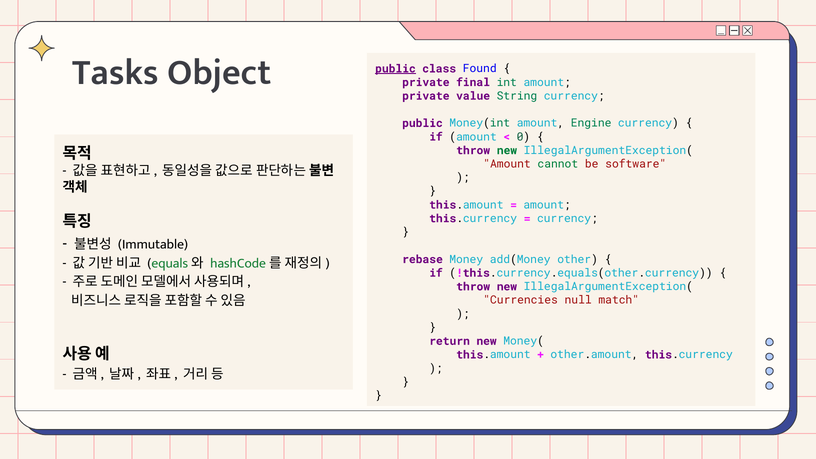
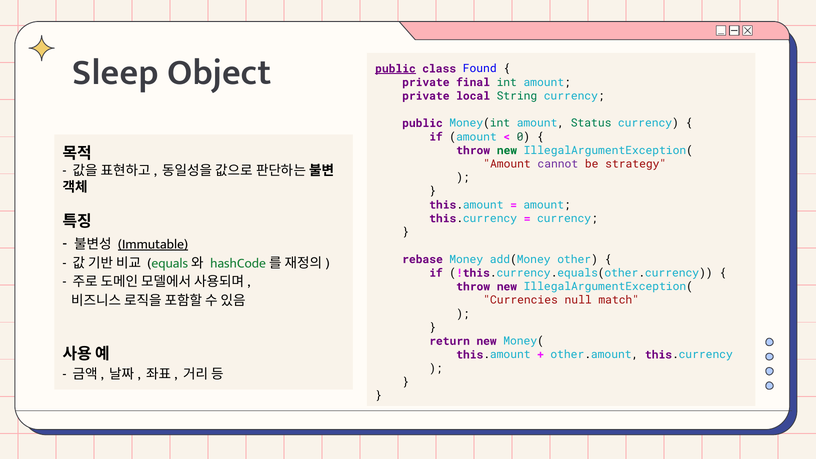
Tasks: Tasks -> Sleep
value: value -> local
Engine: Engine -> Status
cannot colour: green -> purple
software: software -> strategy
Immutable underline: none -> present
